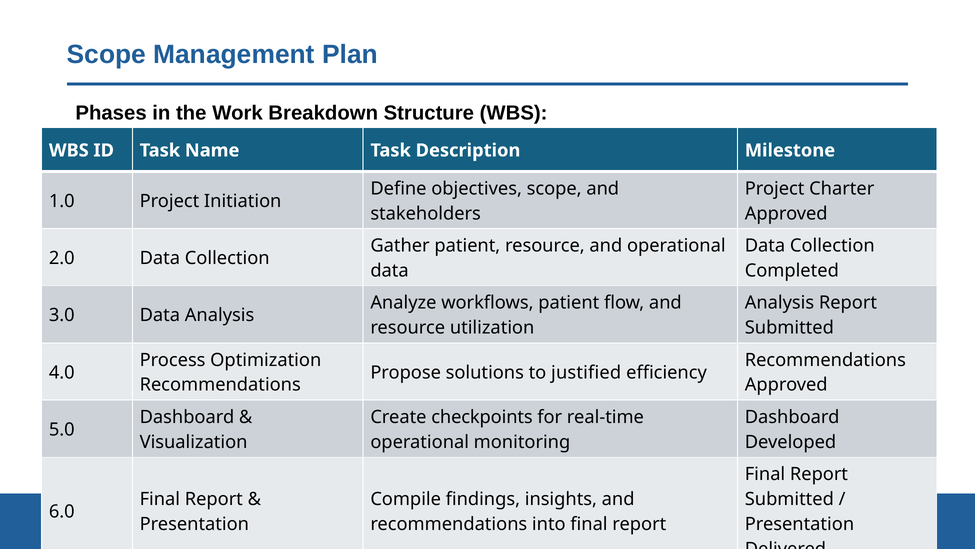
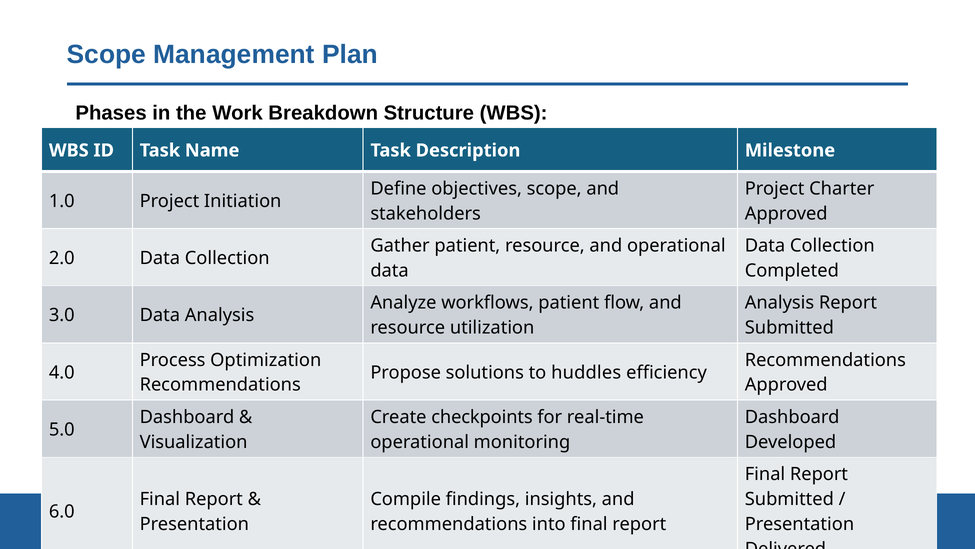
justified: justified -> huddles
